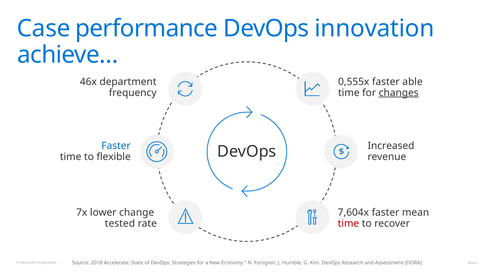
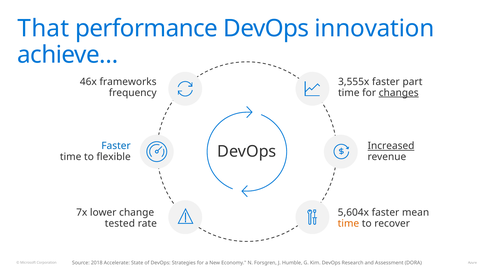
Case: Case -> That
department: department -> frameworks
0,555x: 0,555x -> 3,555x
able: able -> part
Increased underline: none -> present
7,604x: 7,604x -> 5,604x
time at (348, 223) colour: red -> orange
